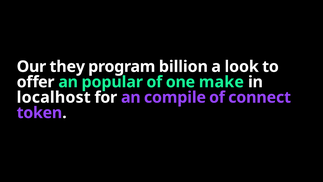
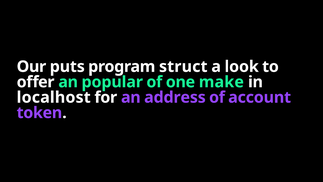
they: they -> puts
billion: billion -> struct
compile: compile -> address
connect: connect -> account
